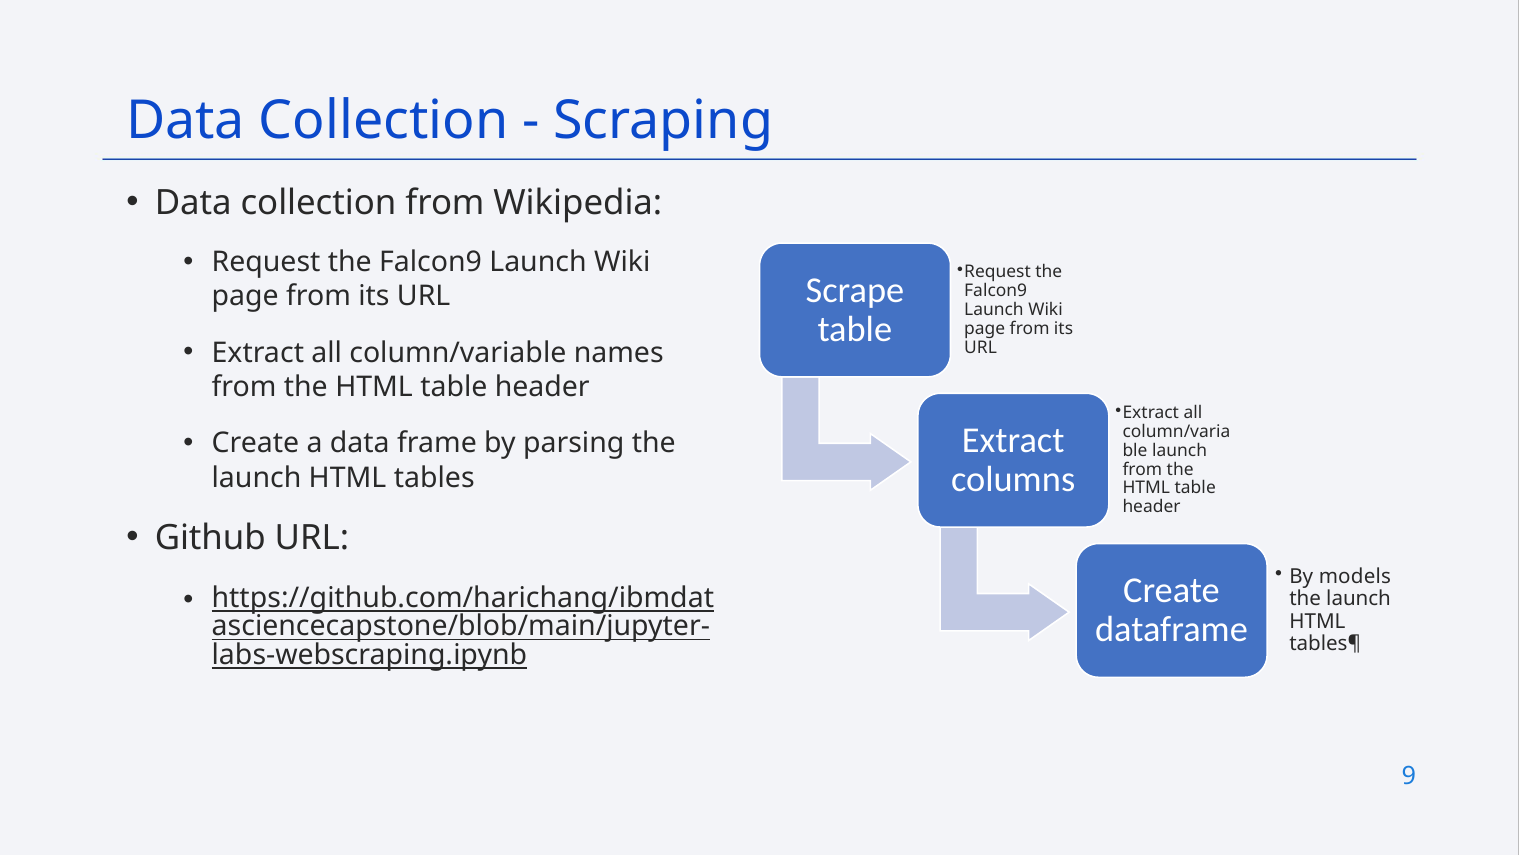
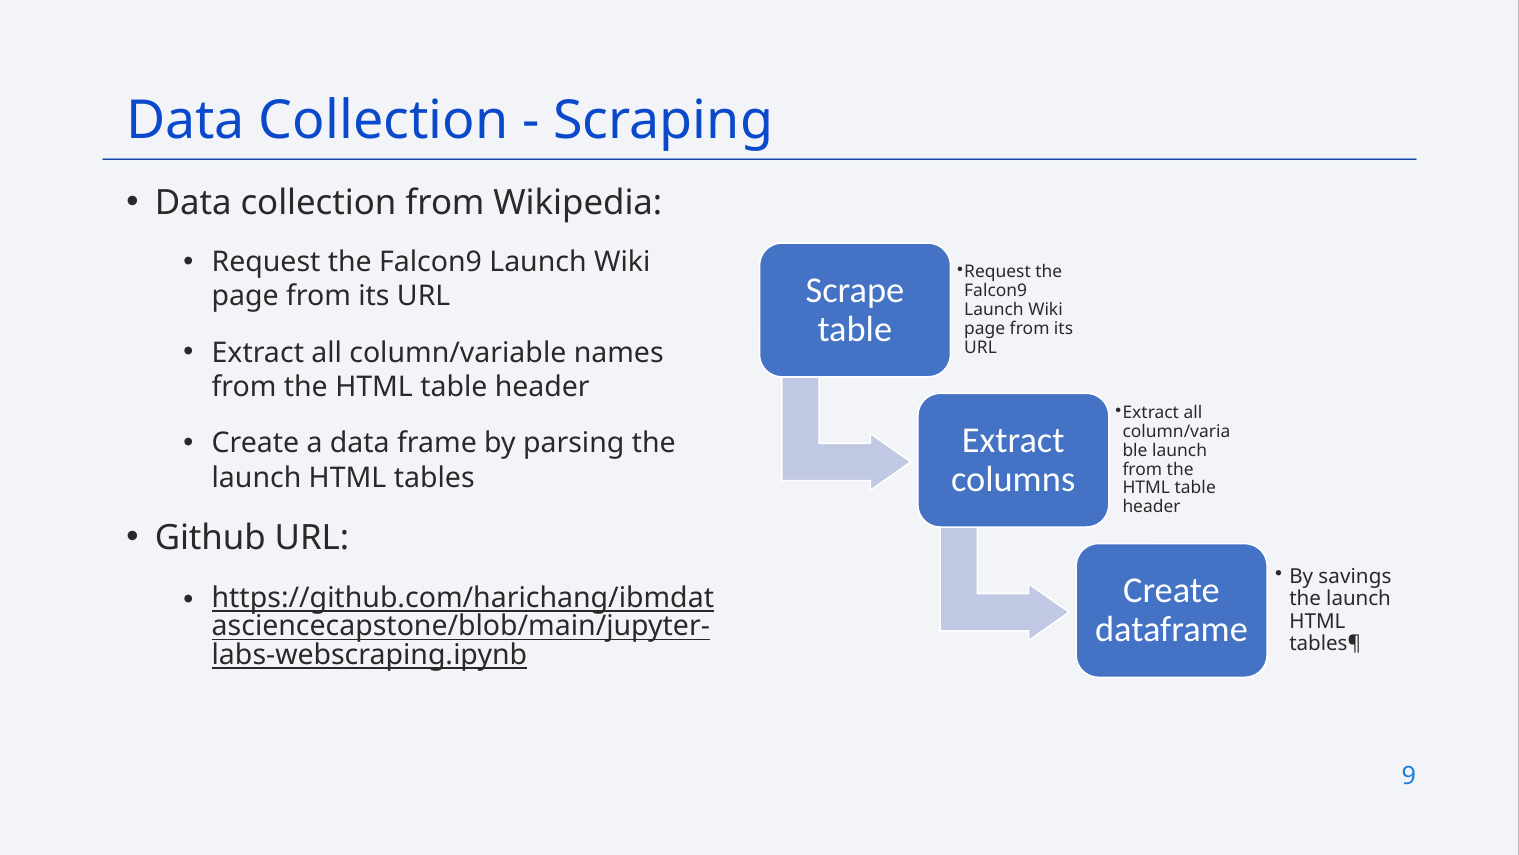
models: models -> savings
